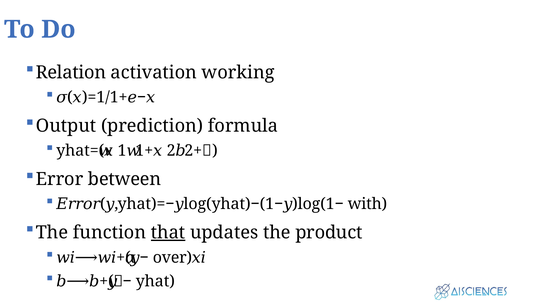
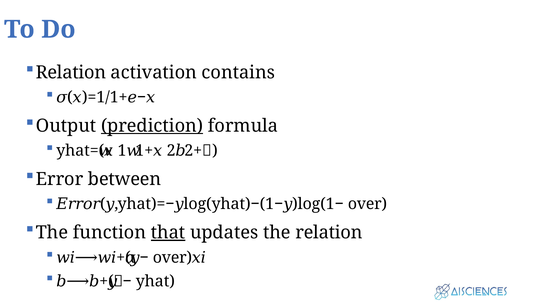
working: working -> contains
prediction underline: none -> present
with at (367, 204): with -> over
the product: product -> relation
